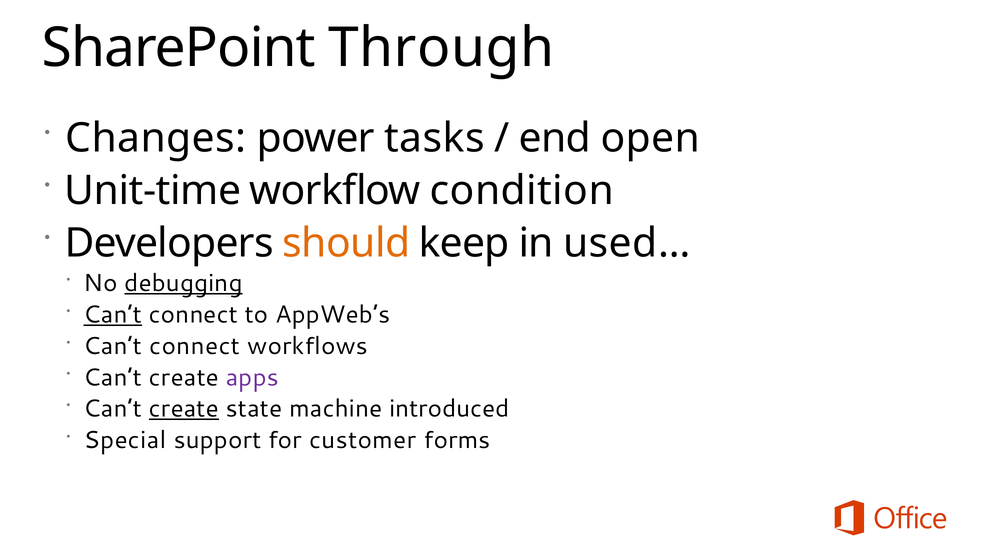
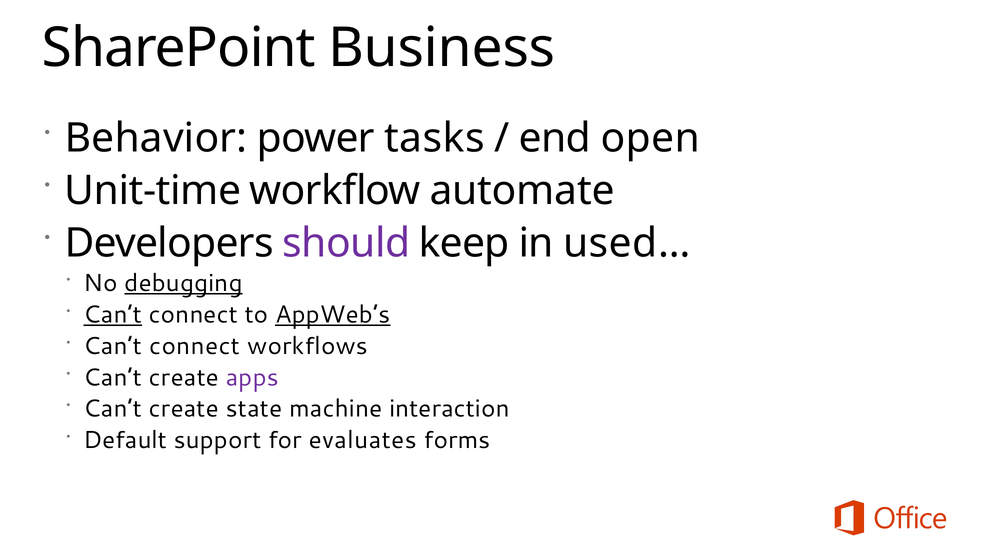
Through: Through -> Business
Changes: Changes -> Behavior
condition: condition -> automate
should colour: orange -> purple
AppWeb’s underline: none -> present
create at (184, 409) underline: present -> none
introduced: introduced -> interaction
Special: Special -> Default
customer: customer -> evaluates
